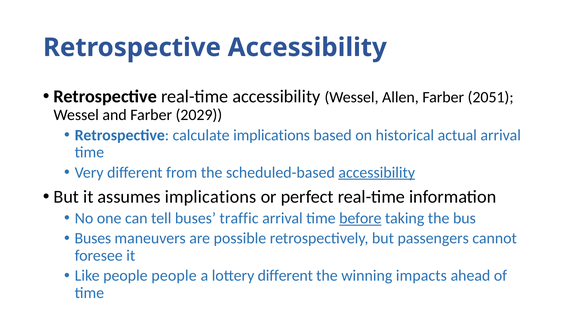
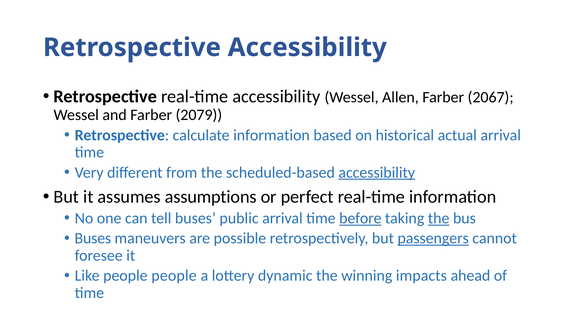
2051: 2051 -> 2067
2029: 2029 -> 2079
calculate implications: implications -> information
assumes implications: implications -> assumptions
traffic: traffic -> public
the at (439, 218) underline: none -> present
passengers underline: none -> present
lottery different: different -> dynamic
